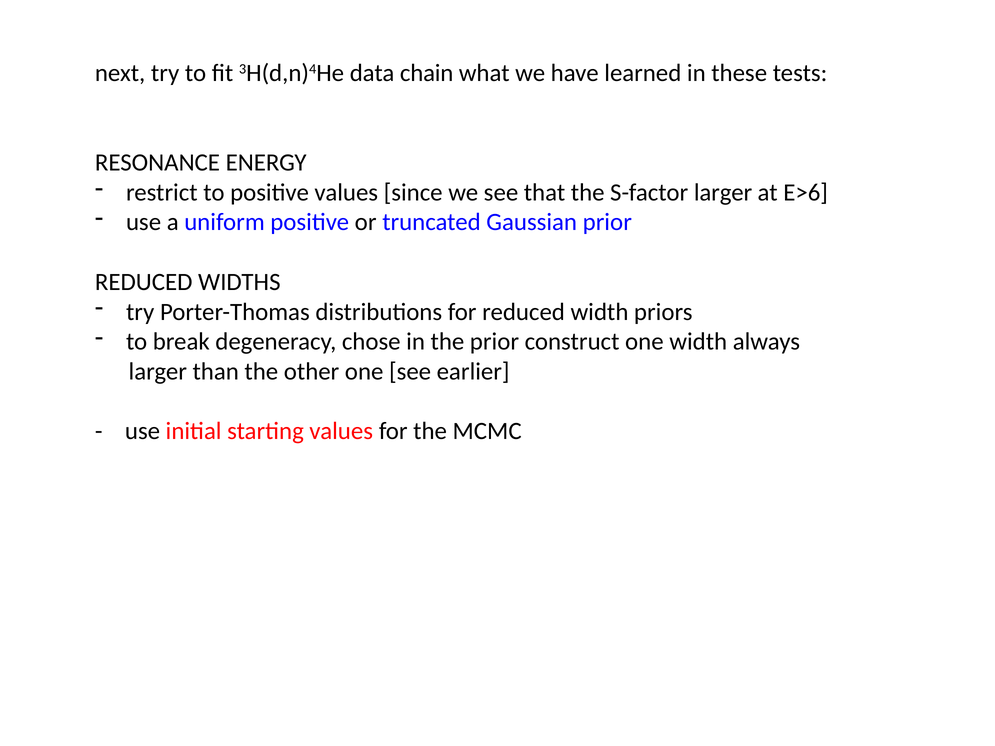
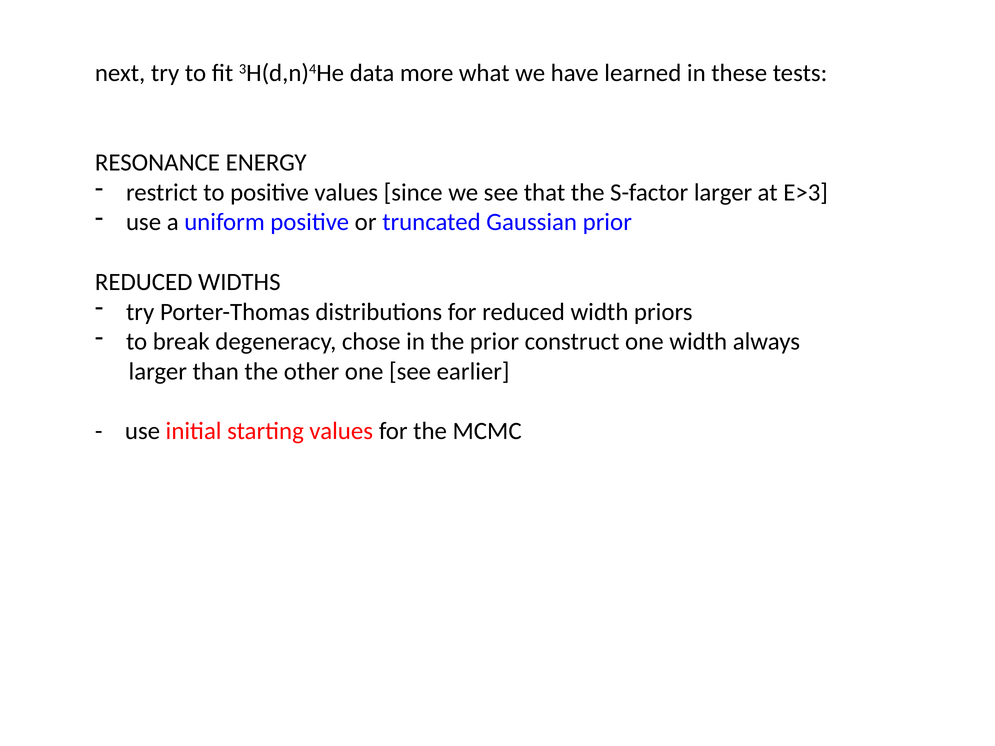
chain: chain -> more
E>6: E>6 -> E>3
